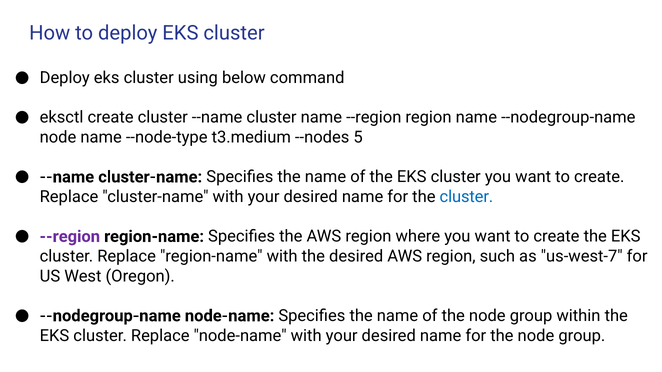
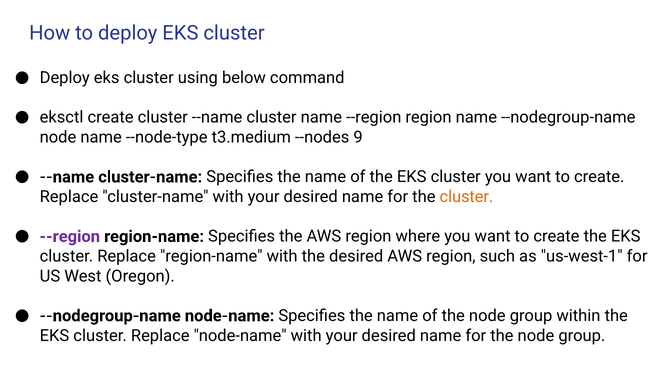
5: 5 -> 9
cluster at (466, 197) colour: blue -> orange
us-west-7: us-west-7 -> us-west-1
